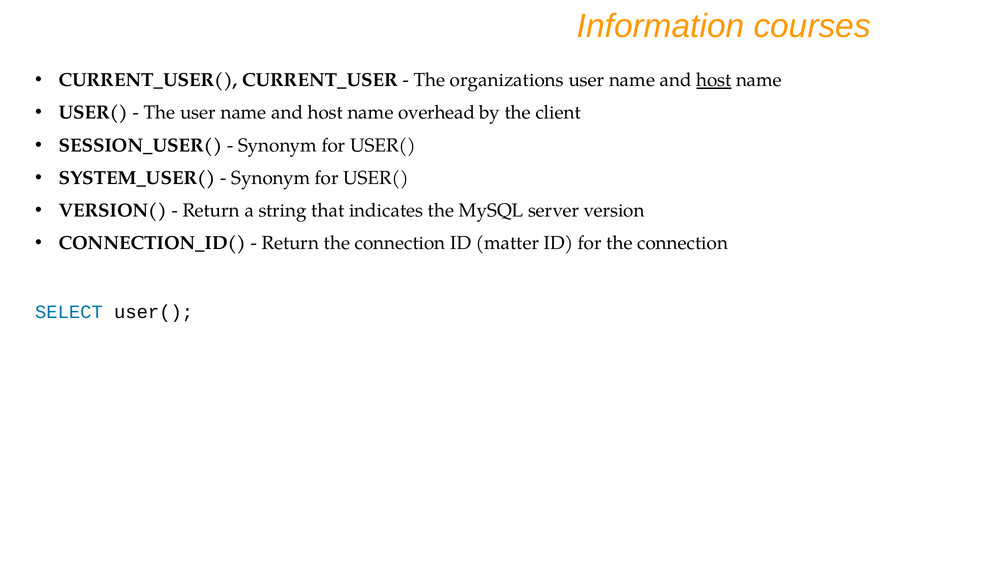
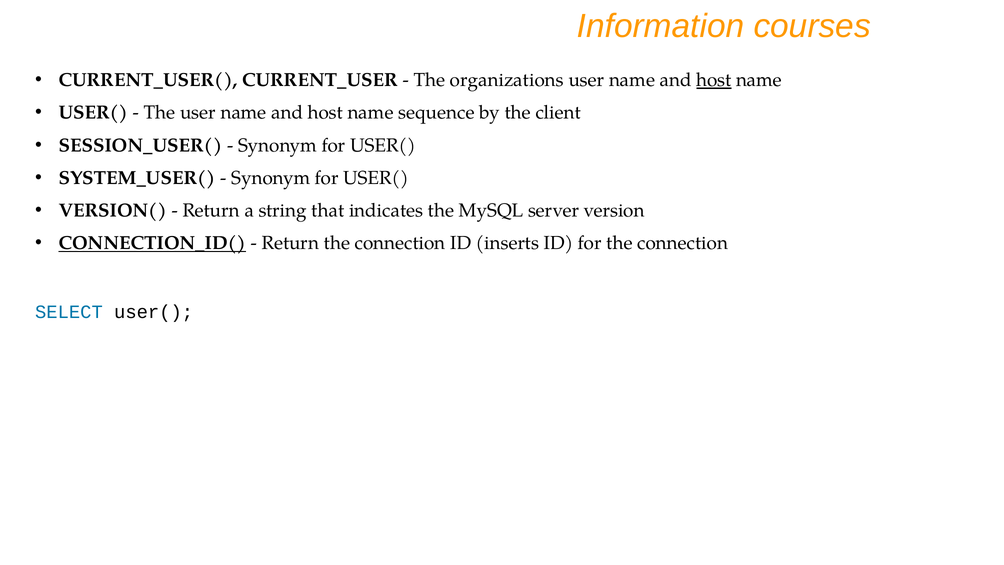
overhead: overhead -> sequence
CONNECTION_ID( underline: none -> present
matter: matter -> inserts
